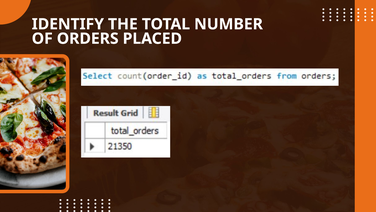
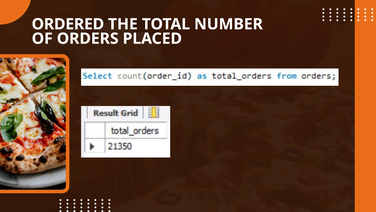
IDENTIFY: IDENTIFY -> ORDERED
